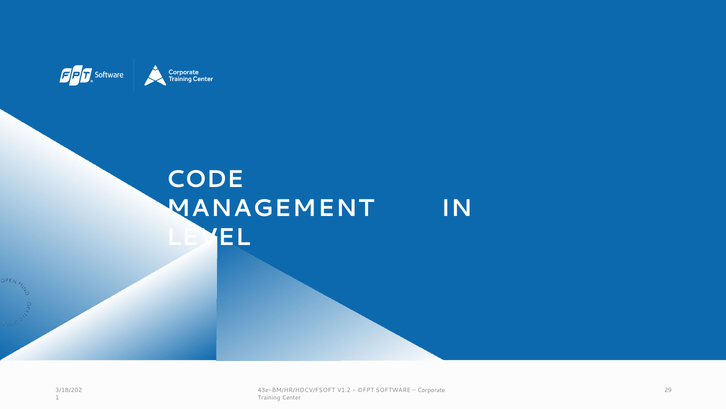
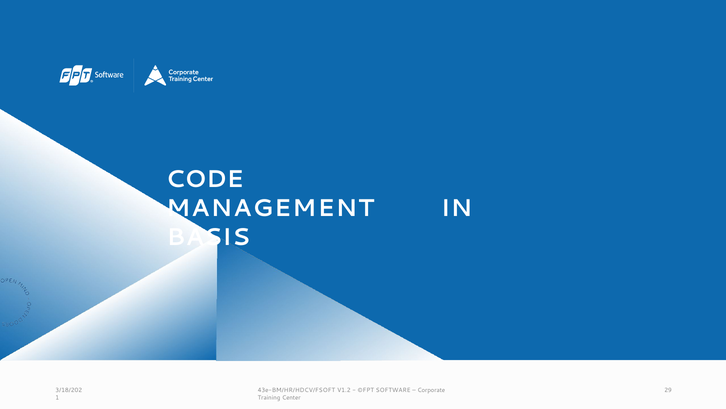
LEVEL: LEVEL -> BASIS
